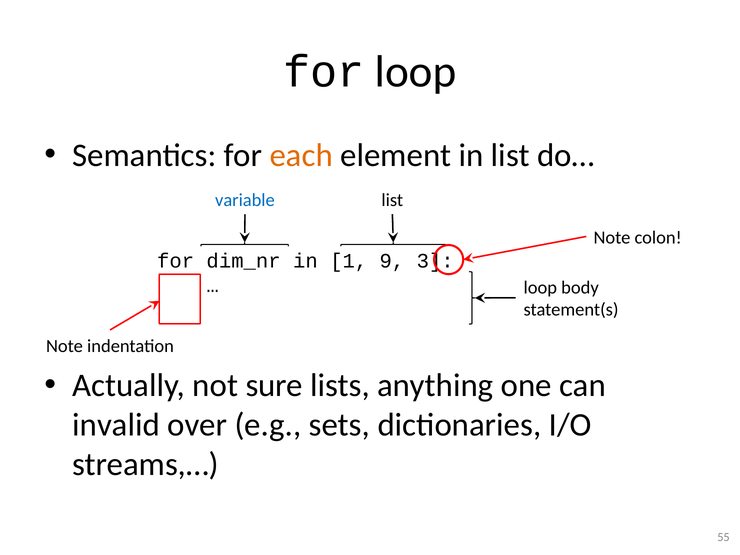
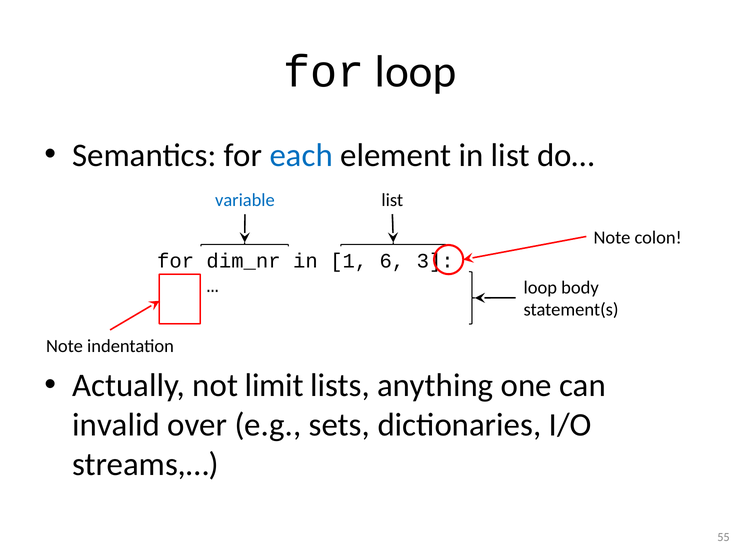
each colour: orange -> blue
9: 9 -> 6
sure: sure -> limit
